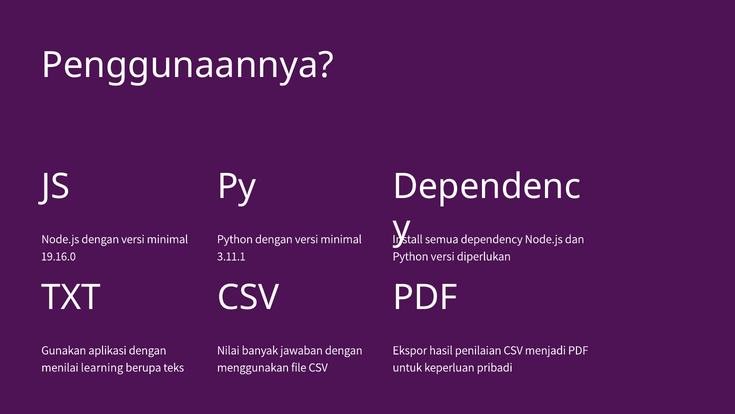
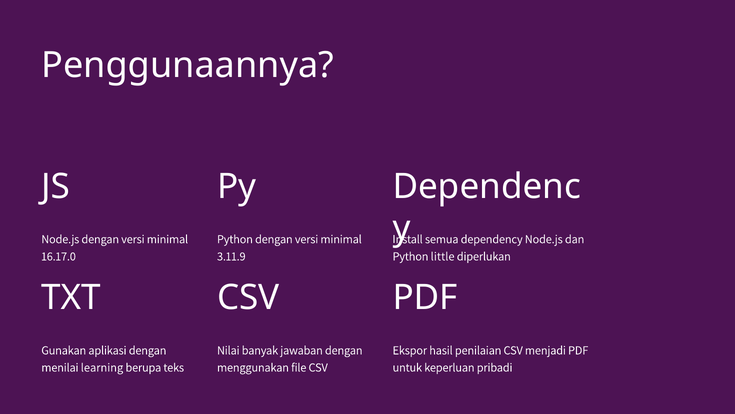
19.16.0: 19.16.0 -> 16.17.0
3.11.1: 3.11.1 -> 3.11.9
Python versi: versi -> little
